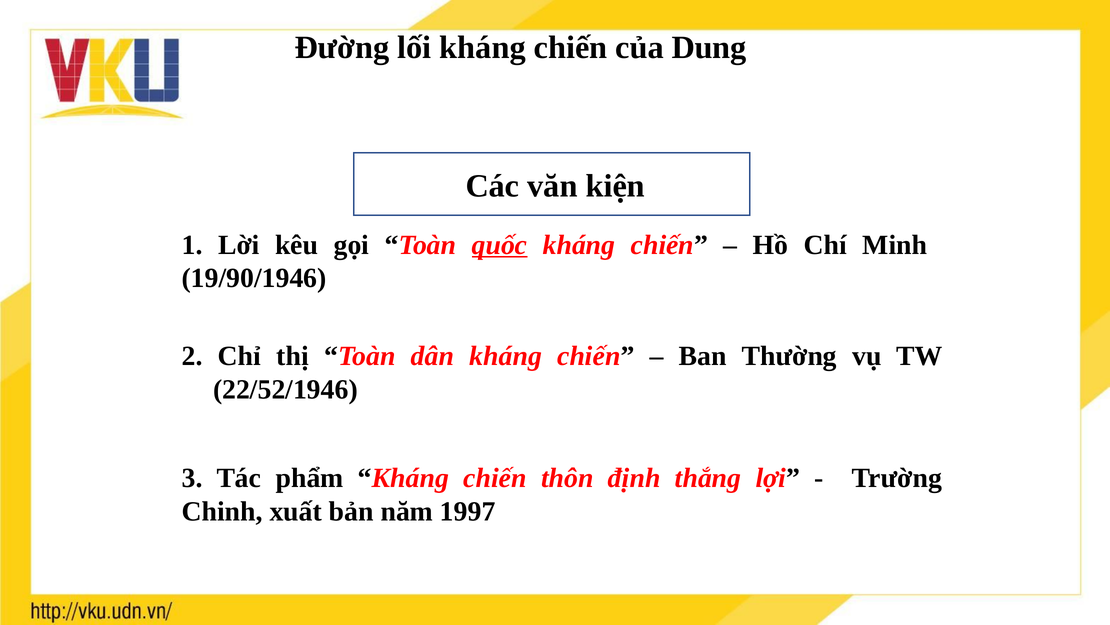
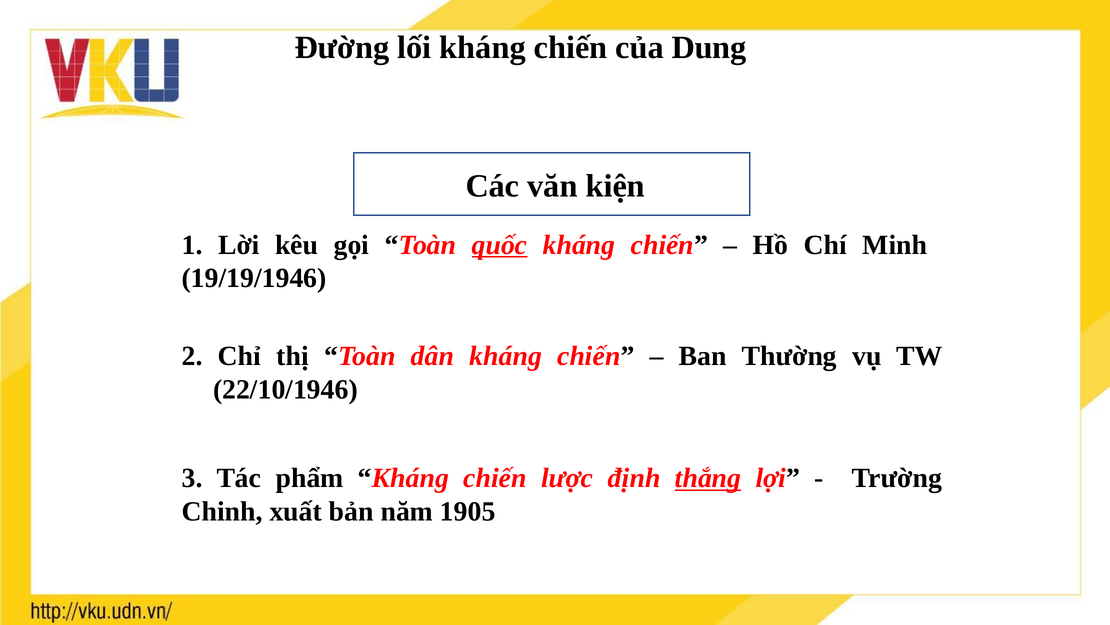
19/90/1946: 19/90/1946 -> 19/19/1946
22/52/1946: 22/52/1946 -> 22/10/1946
thôn: thôn -> lược
thắng underline: none -> present
1997: 1997 -> 1905
